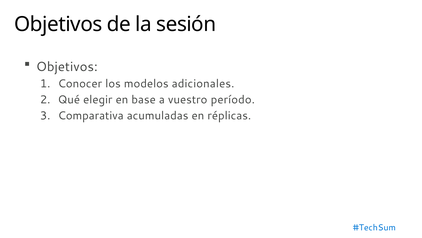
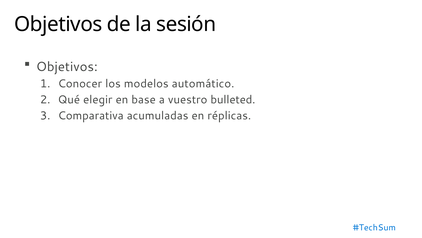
adicionales: adicionales -> automático
período: período -> bulleted
